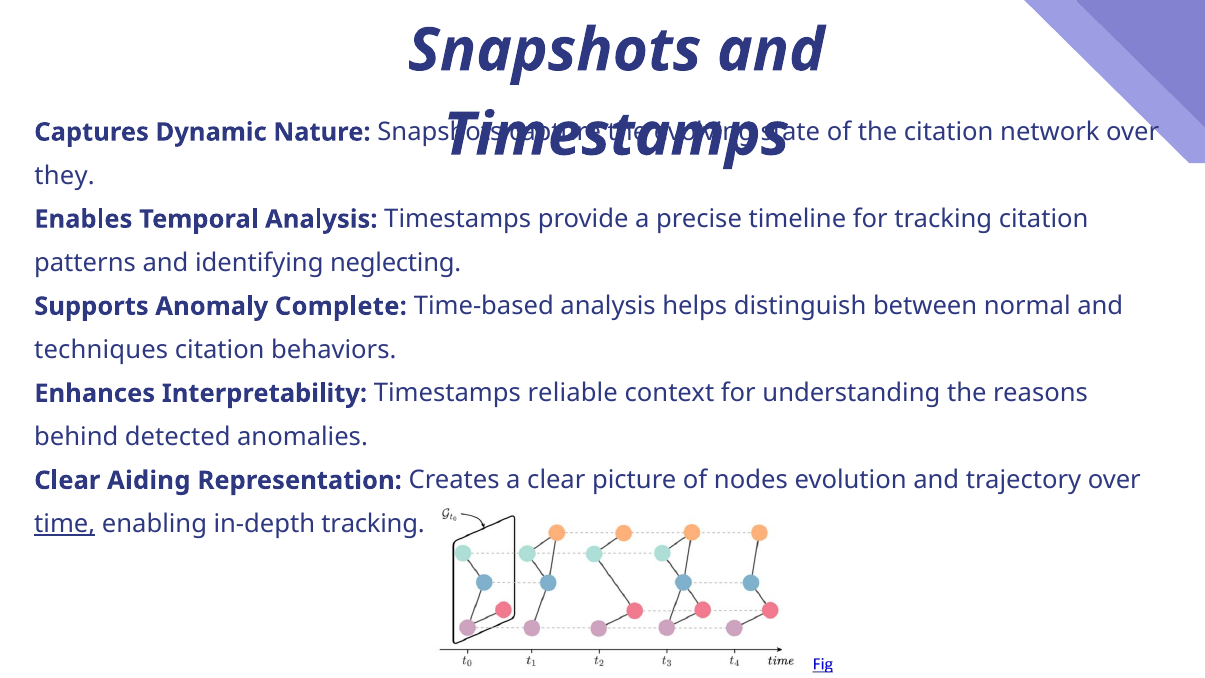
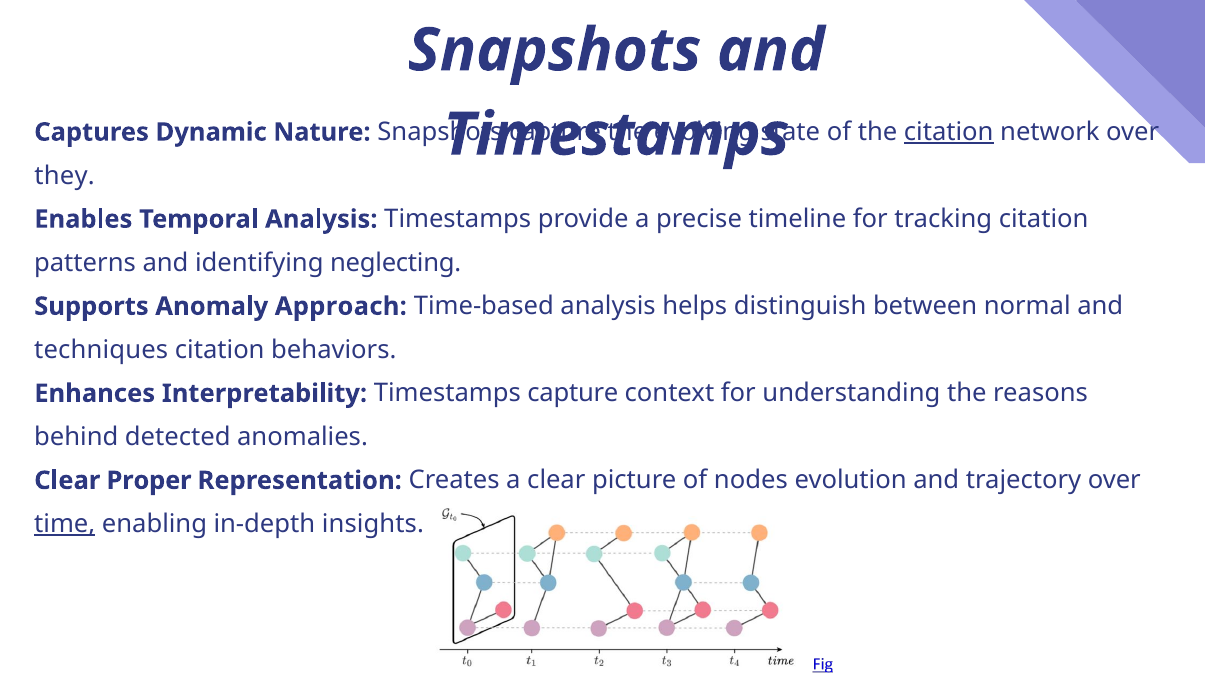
citation at (949, 132) underline: none -> present
Complete: Complete -> Approach
Timestamps reliable: reliable -> capture
Aiding: Aiding -> Proper
in-depth tracking: tracking -> insights
